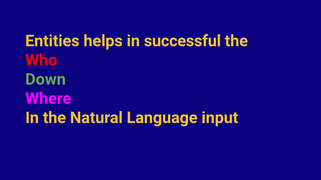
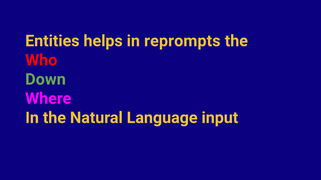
successful: successful -> reprompts
